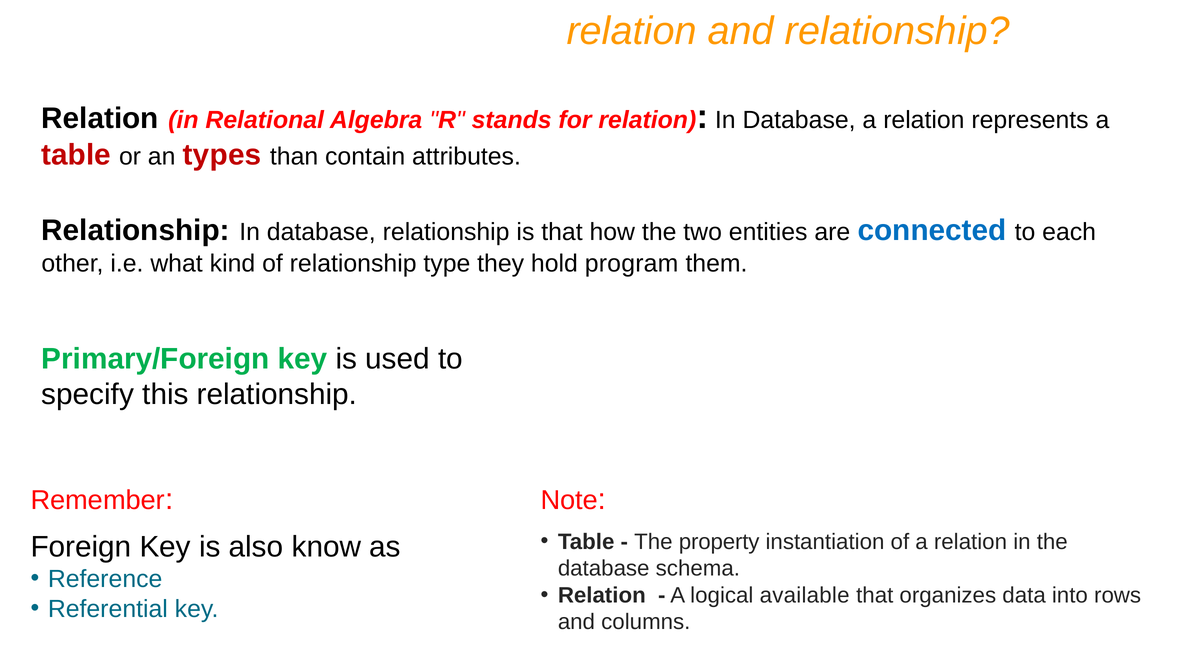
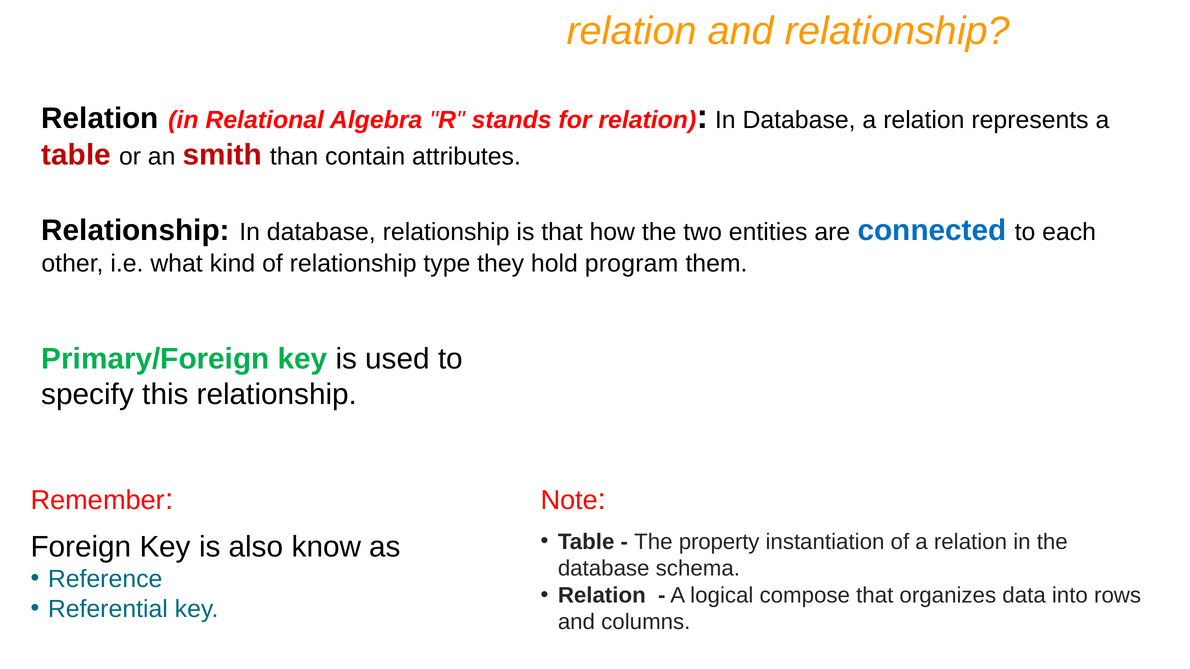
types: types -> smith
available: available -> compose
